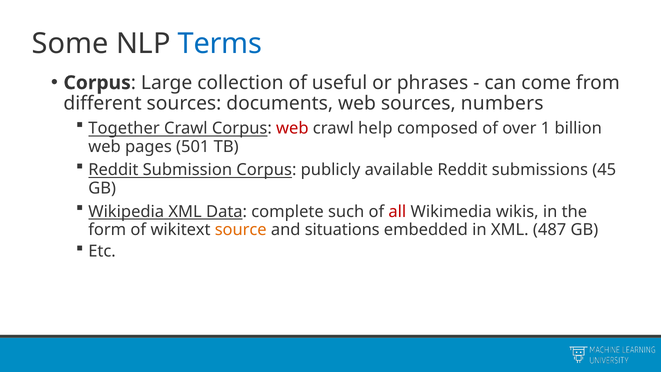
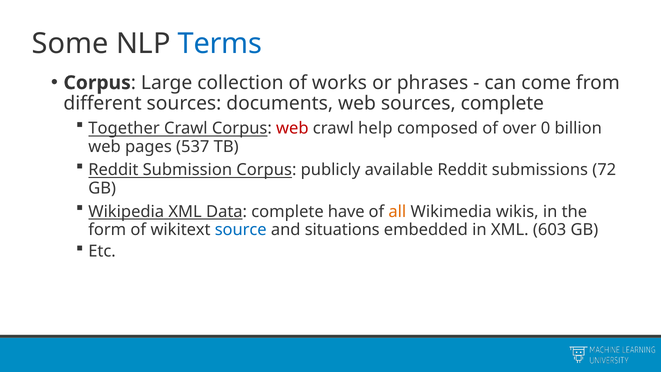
useful: useful -> works
sources numbers: numbers -> complete
1: 1 -> 0
501: 501 -> 537
45: 45 -> 72
such: such -> have
all colour: red -> orange
source colour: orange -> blue
487: 487 -> 603
